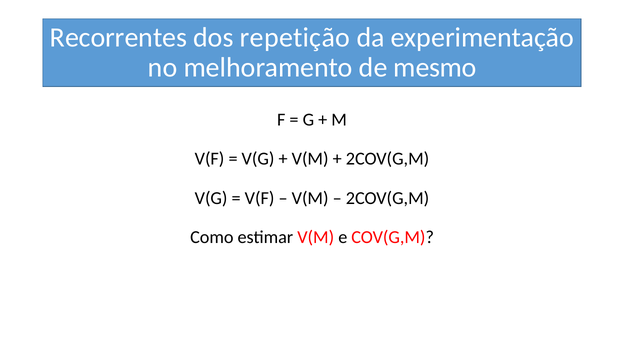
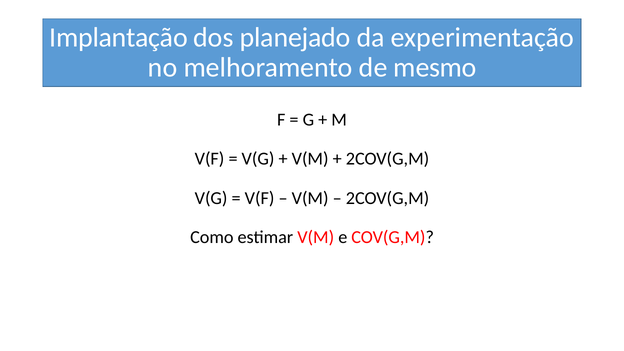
Recorrentes: Recorrentes -> Implantação
repetição: repetição -> planejado
